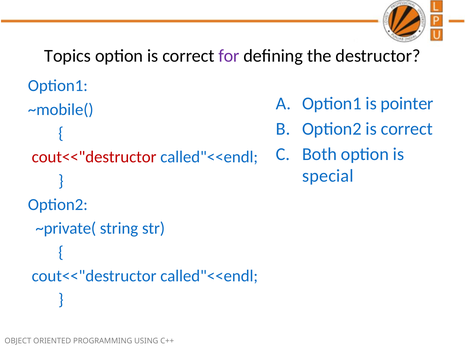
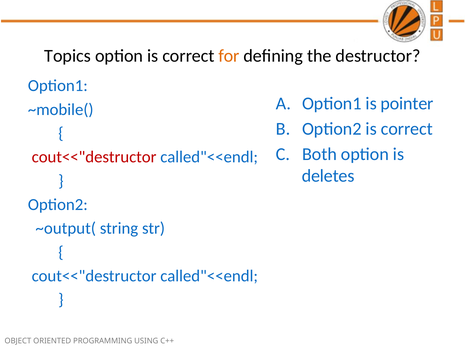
for colour: purple -> orange
special: special -> deletes
~private(: ~private( -> ~output(
